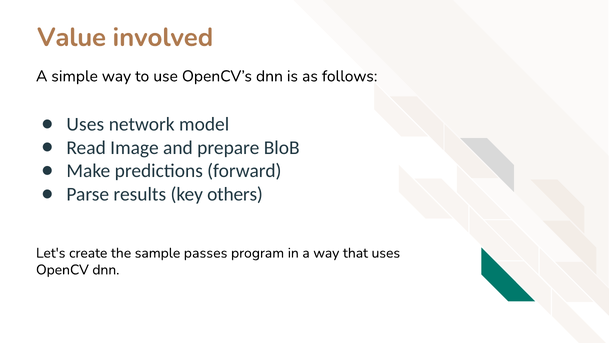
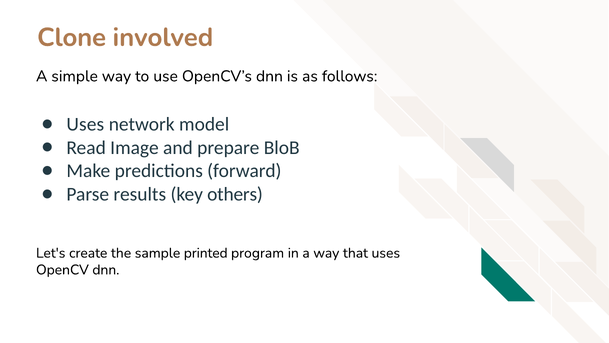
Value: Value -> Clone
passes: passes -> printed
